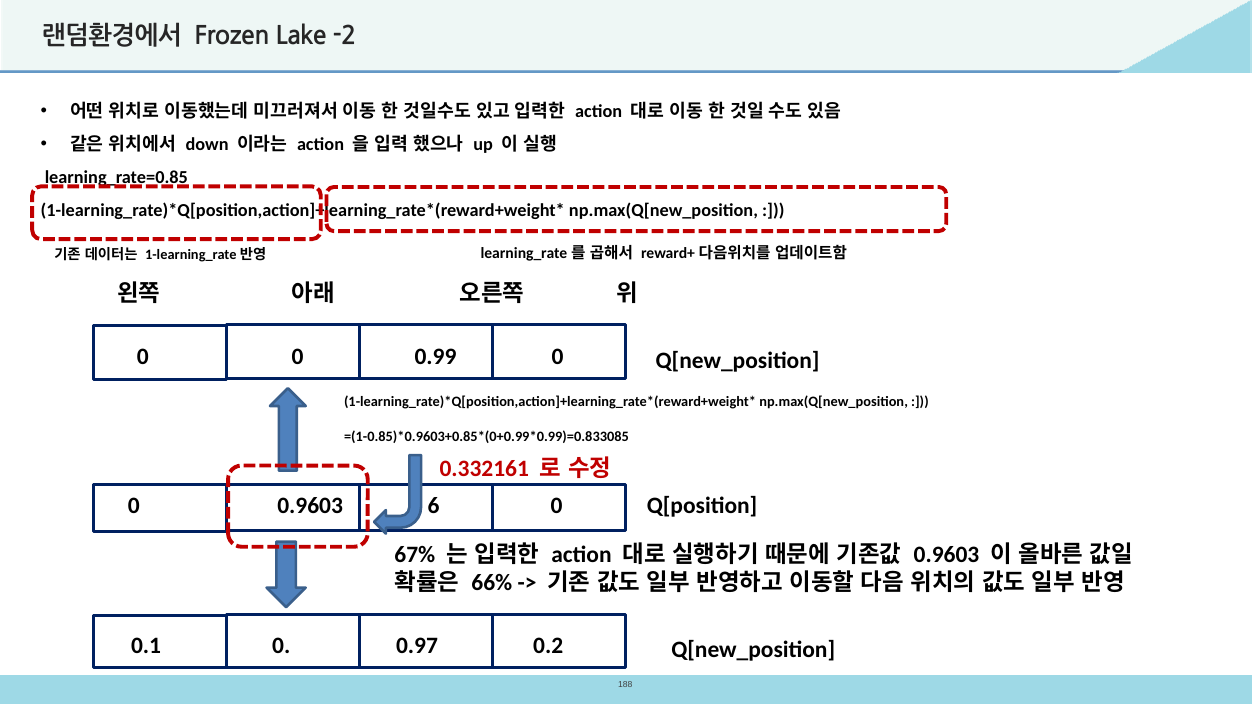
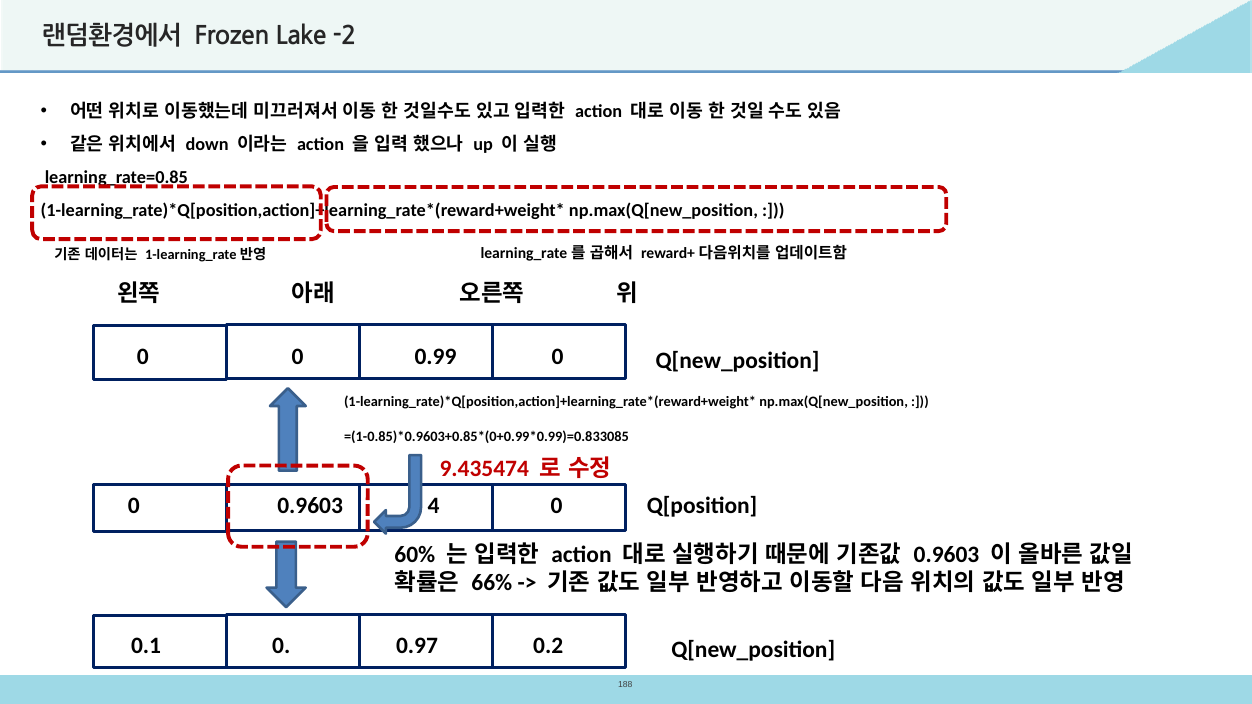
0.332161: 0.332161 -> 9.435474
6: 6 -> 4
67%: 67% -> 60%
